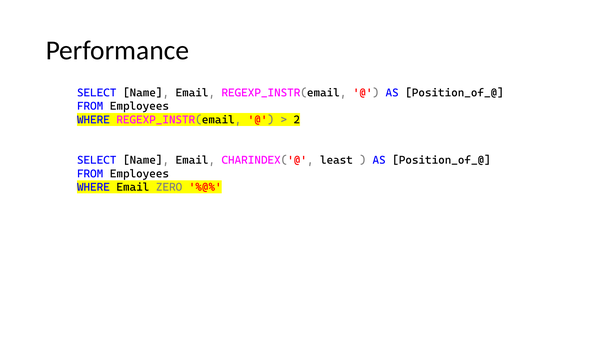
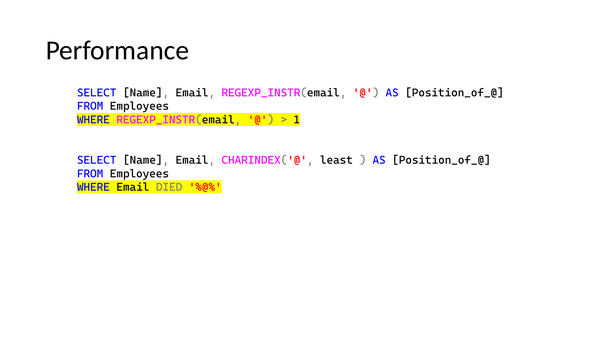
2: 2 -> 1
ZERO: ZERO -> DIED
